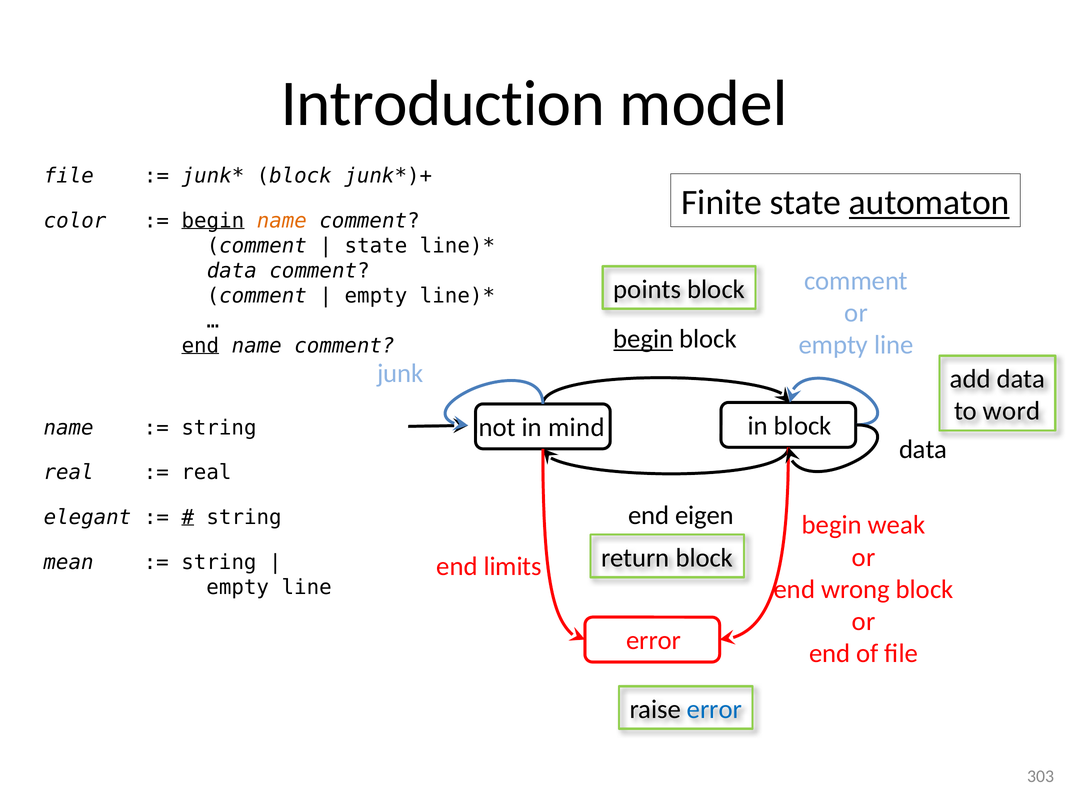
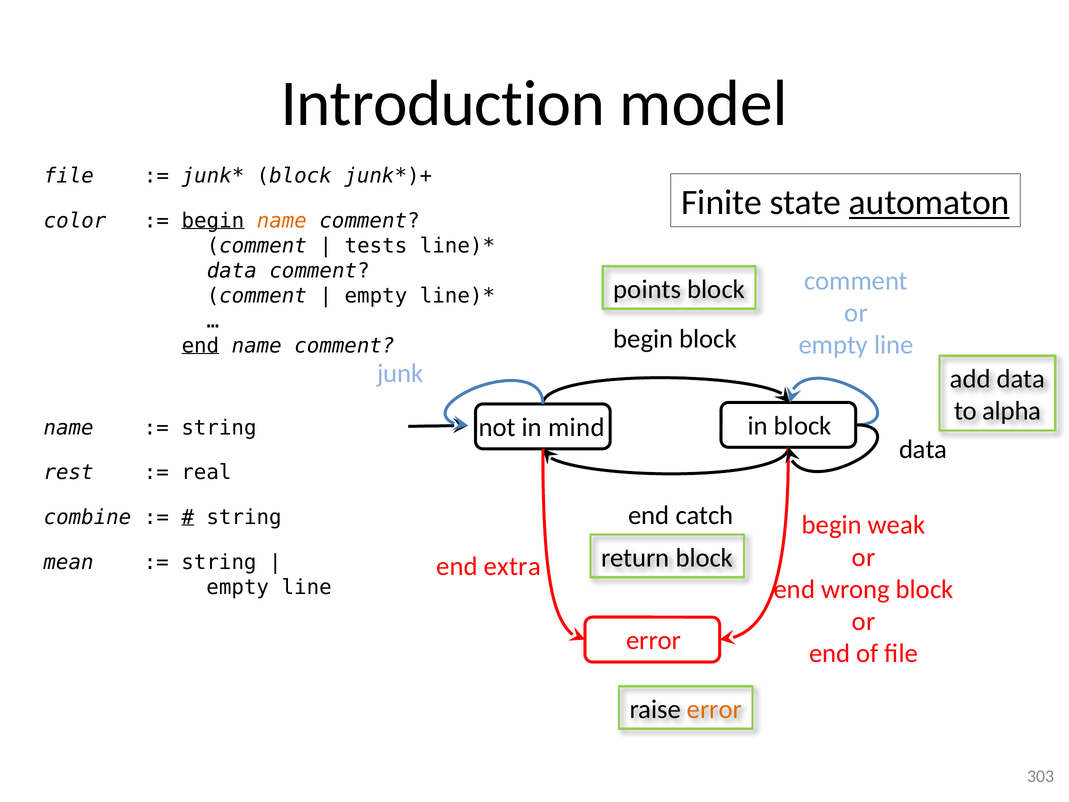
state at (376, 246): state -> tests
begin at (643, 339) underline: present -> none
word: word -> alpha
real at (69, 472): real -> rest
eigen: eigen -> catch
elegant: elegant -> combine
limits: limits -> extra
error at (714, 709) colour: blue -> orange
